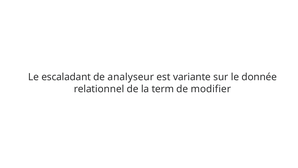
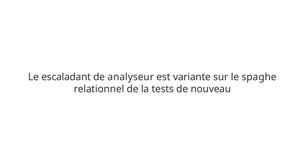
donnée: donnée -> spaghe
term: term -> tests
modifier: modifier -> nouveau
